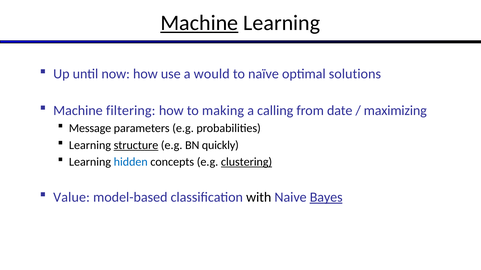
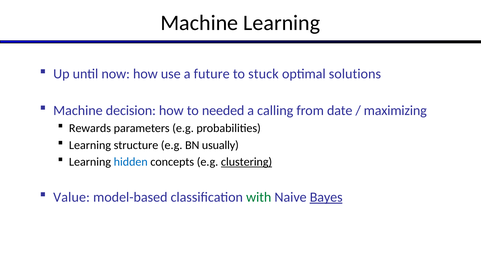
Machine at (199, 23) underline: present -> none
would: would -> future
naïve: naïve -> stuck
filtering: filtering -> decision
making: making -> needed
Message: Message -> Rewards
structure underline: present -> none
quickly: quickly -> usually
with colour: black -> green
